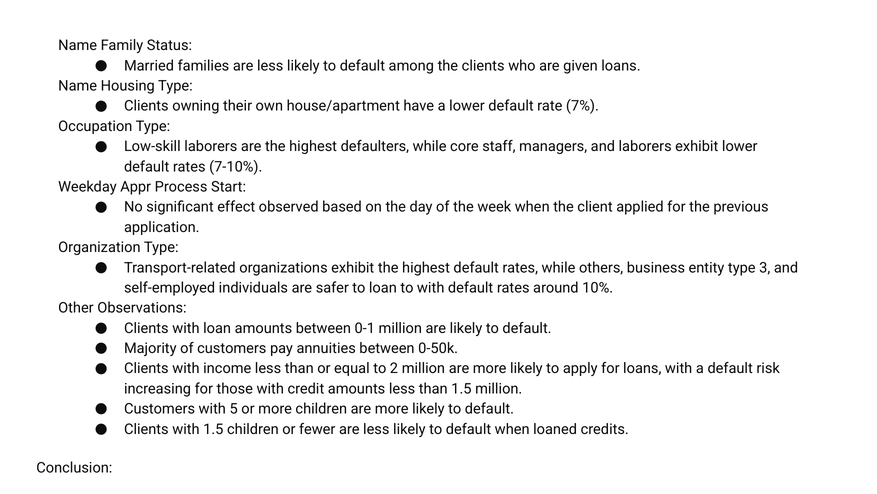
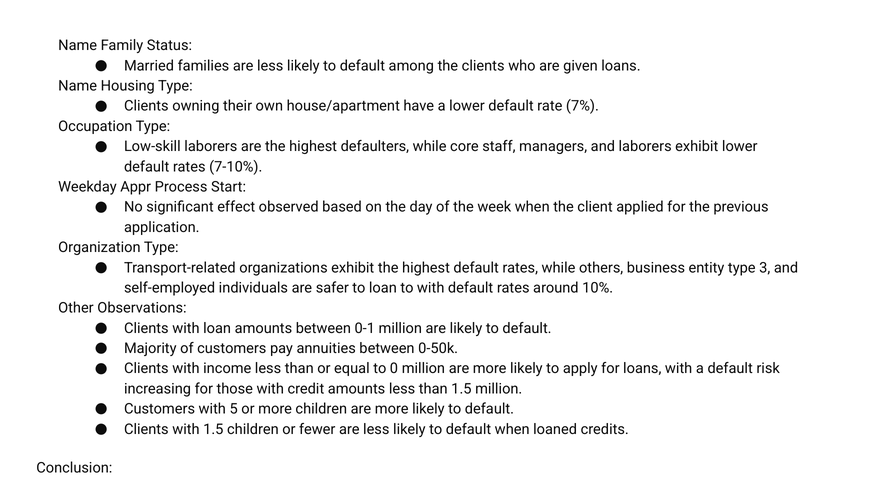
2: 2 -> 0
